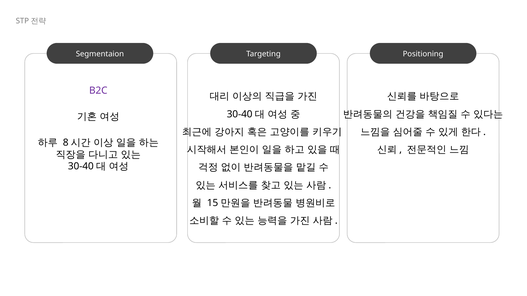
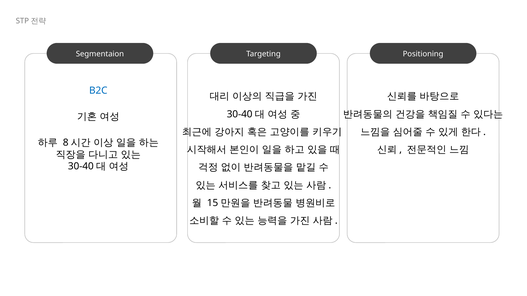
B2C colour: purple -> blue
